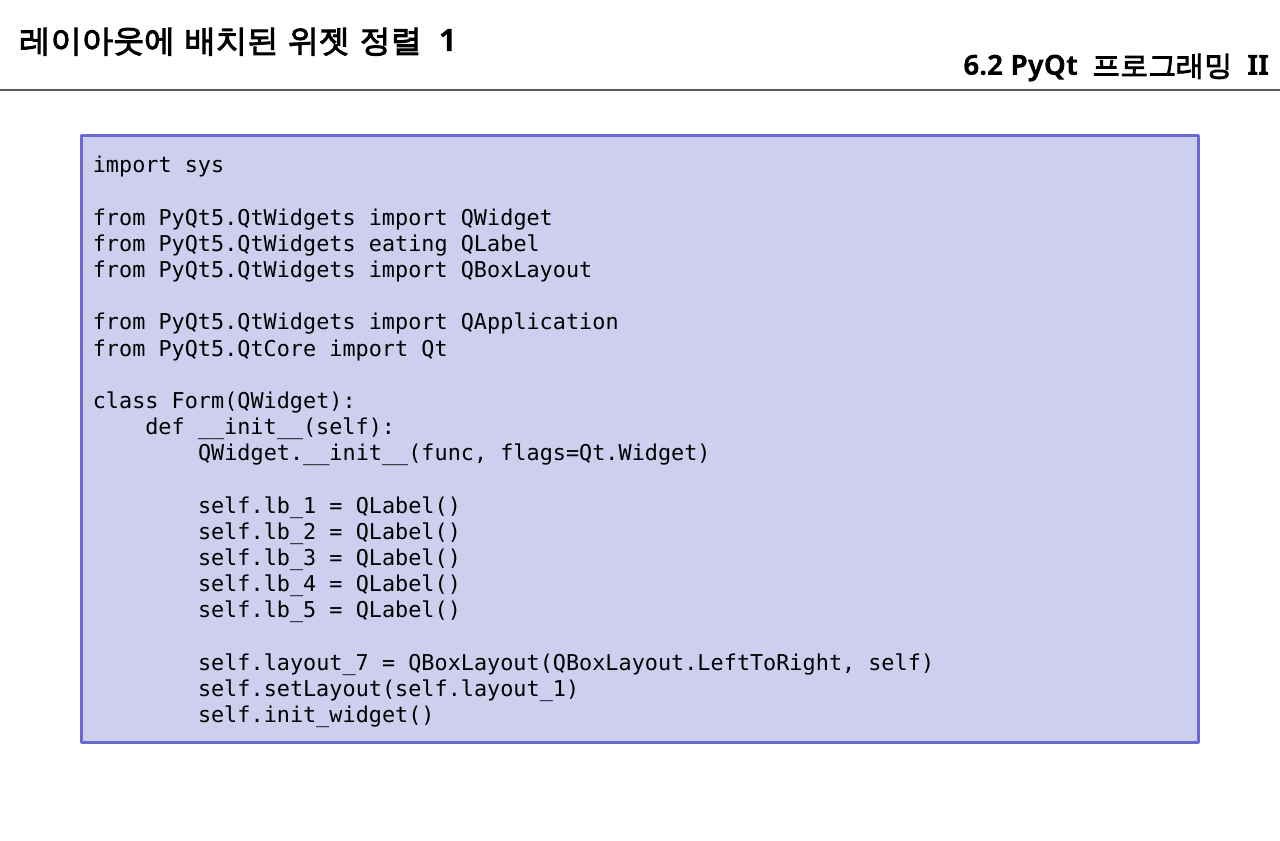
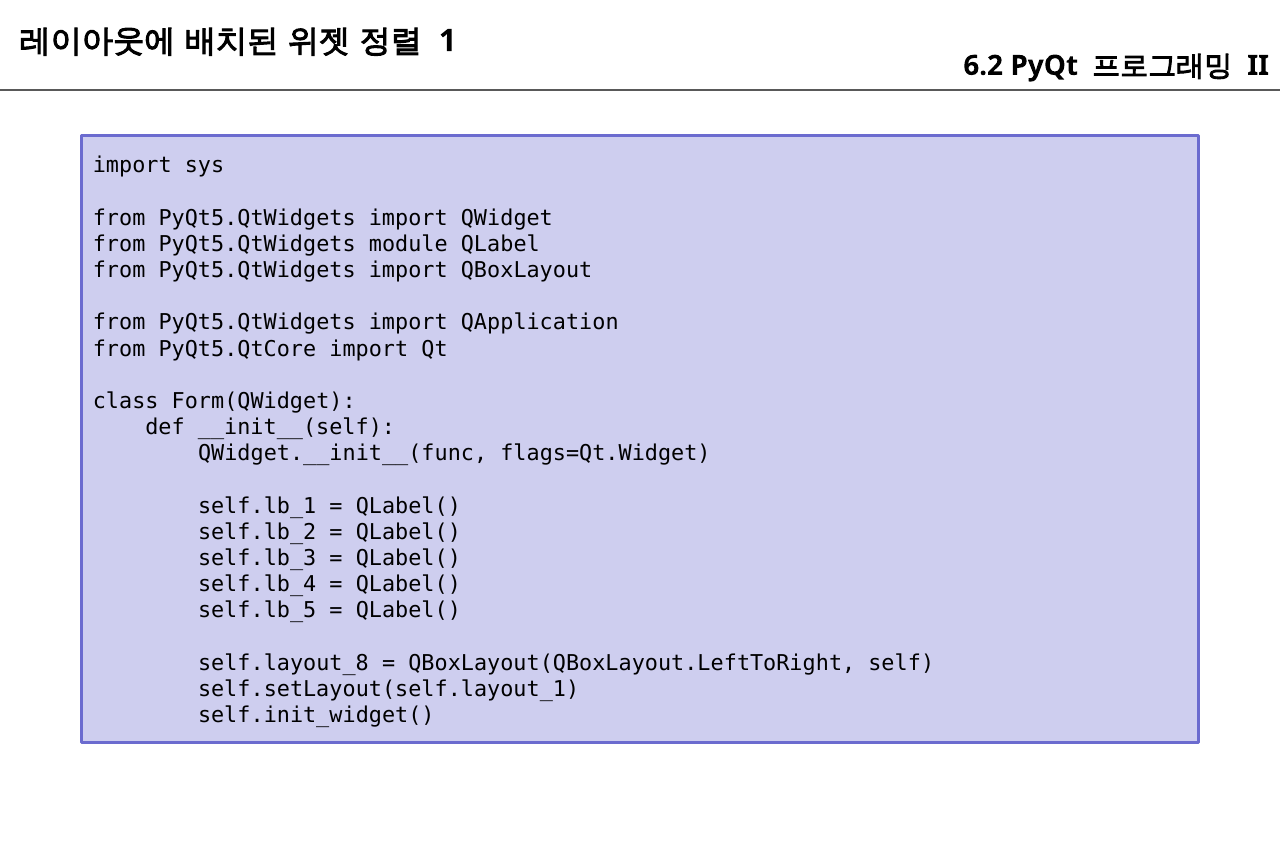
eating: eating -> module
self.layout_7: self.layout_7 -> self.layout_8
